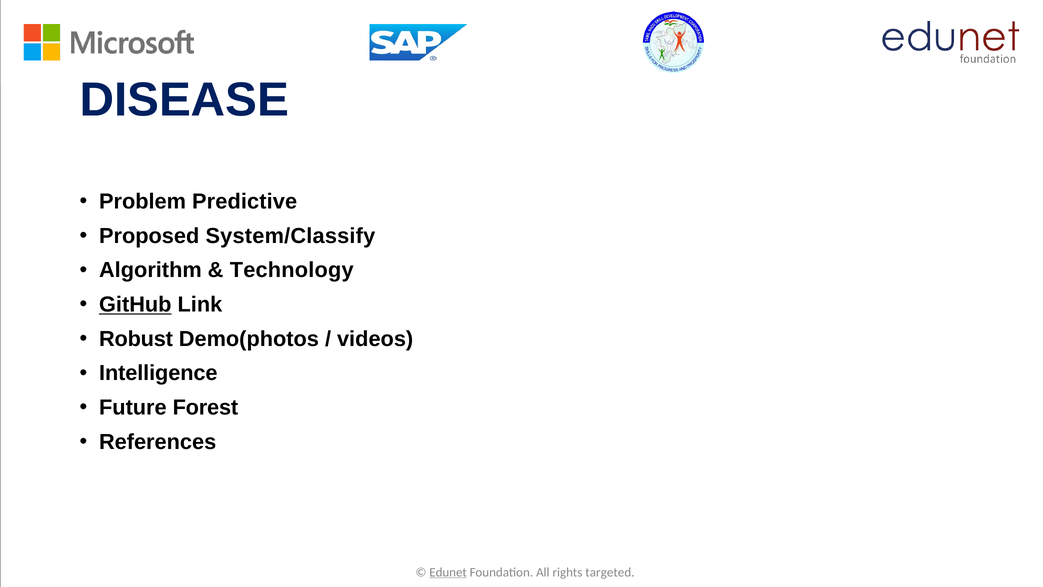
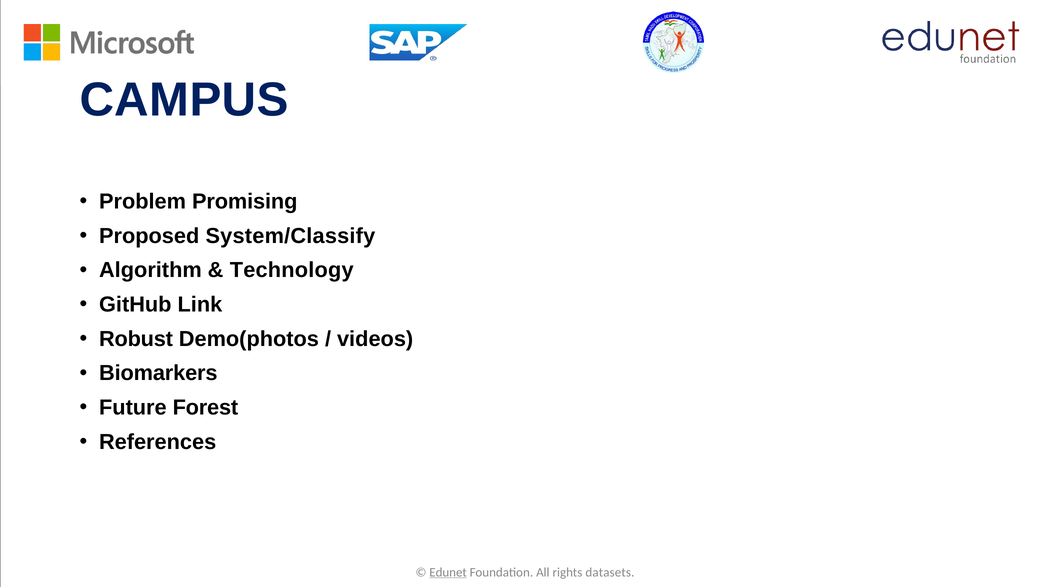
DISEASE: DISEASE -> CAMPUS
Predictive: Predictive -> Promising
GitHub underline: present -> none
Intelligence: Intelligence -> Biomarkers
targeted: targeted -> datasets
